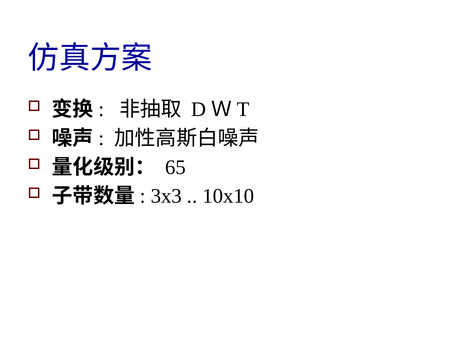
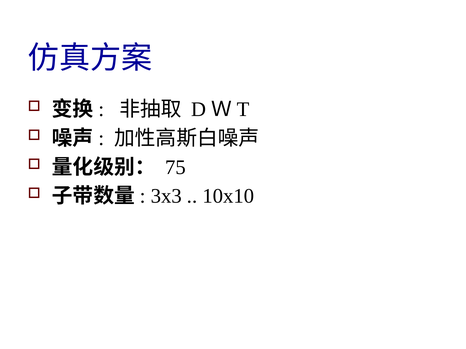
65: 65 -> 75
